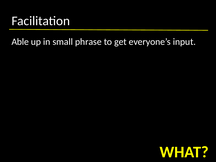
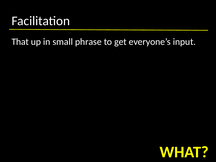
Able: Able -> That
